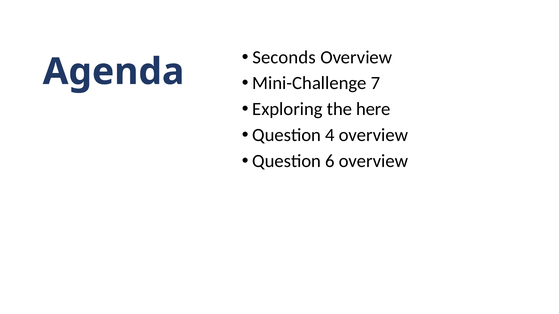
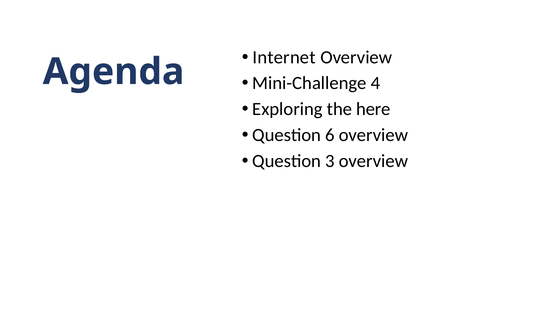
Seconds: Seconds -> Internet
7: 7 -> 4
4: 4 -> 6
6: 6 -> 3
